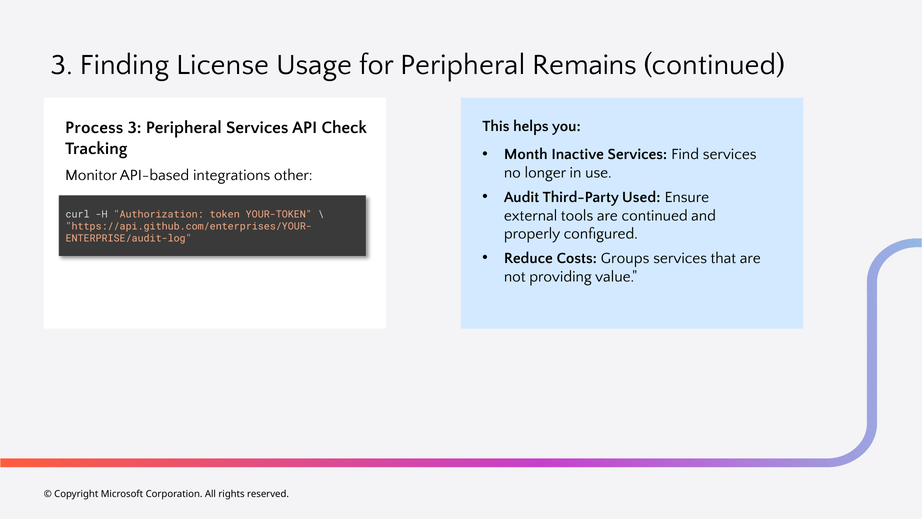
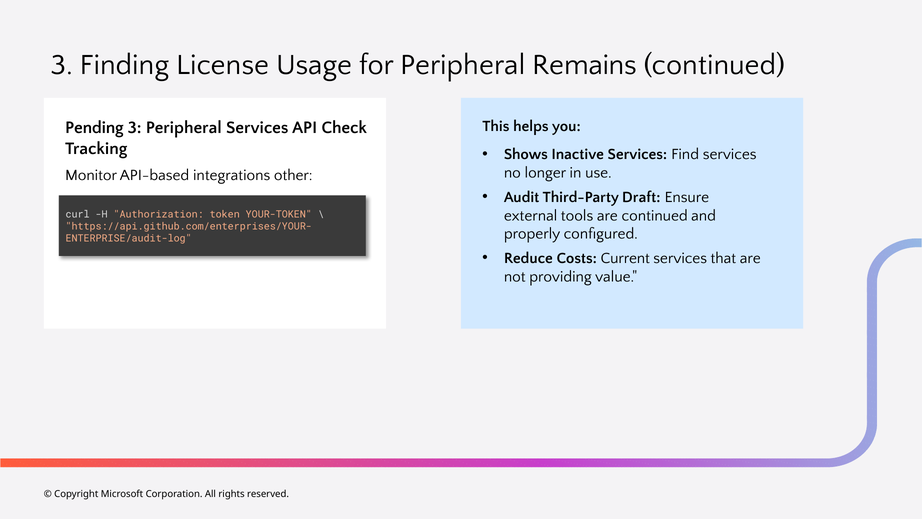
Process: Process -> Pending
Month: Month -> Shows
Used: Used -> Draft
Groups: Groups -> Current
